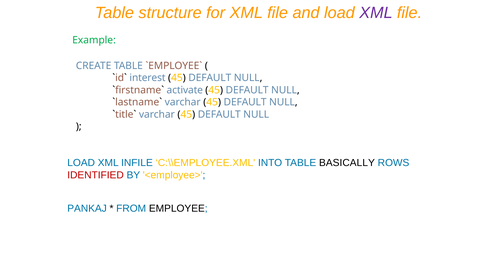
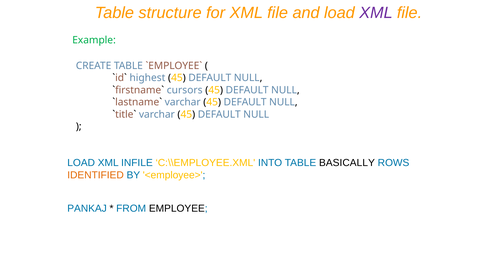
interest: interest -> highest
activate: activate -> cursors
IDENTIFIED colour: red -> orange
